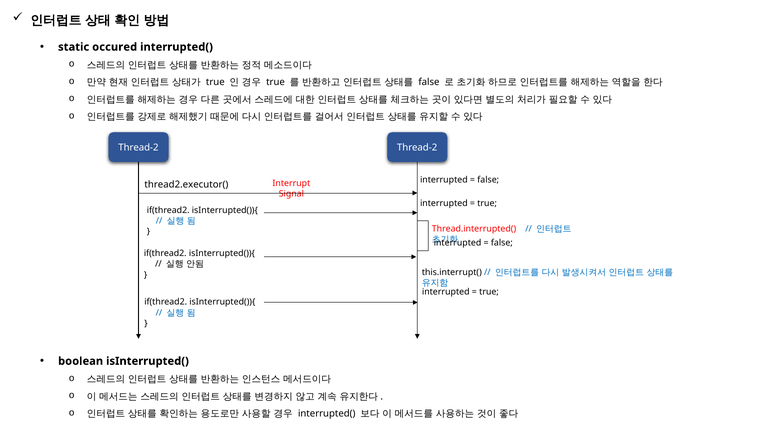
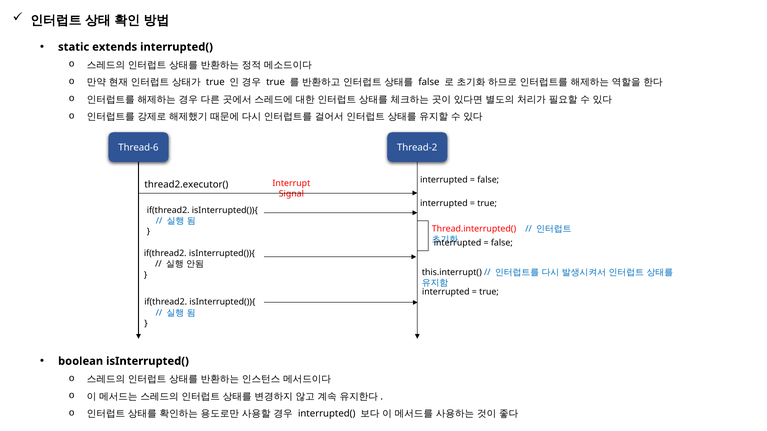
occured: occured -> extends
Thread-2 at (138, 148): Thread-2 -> Thread-6
